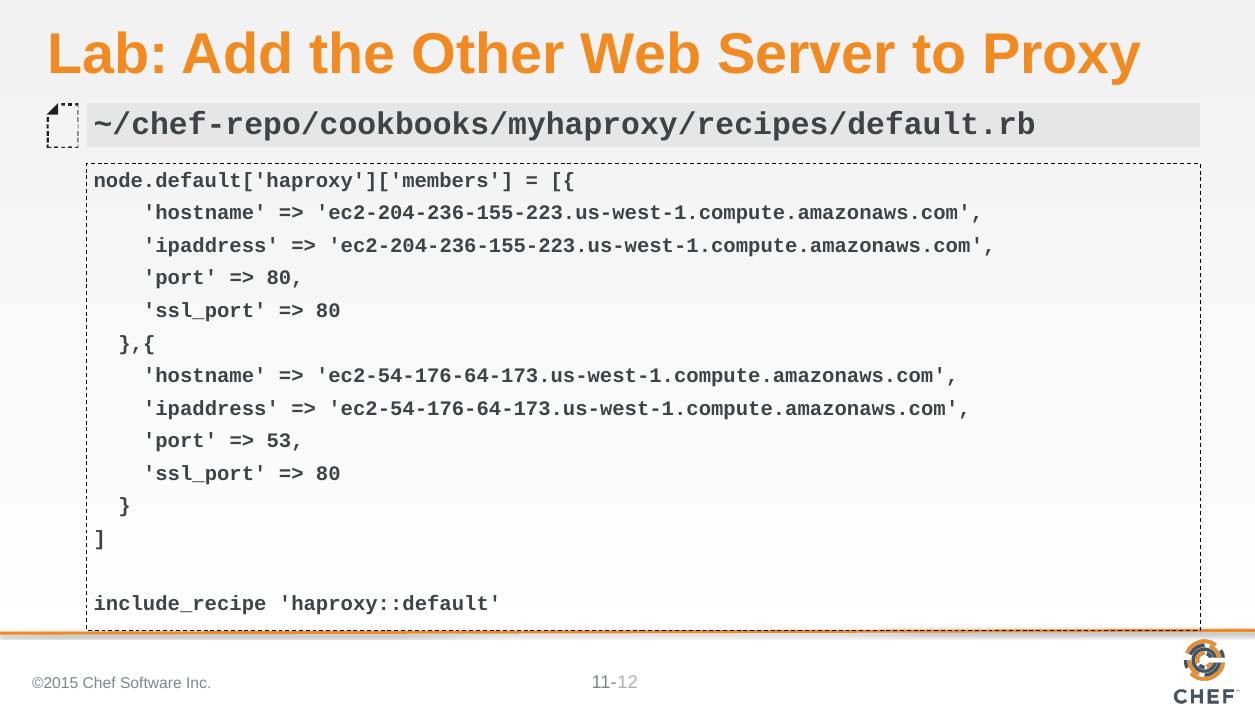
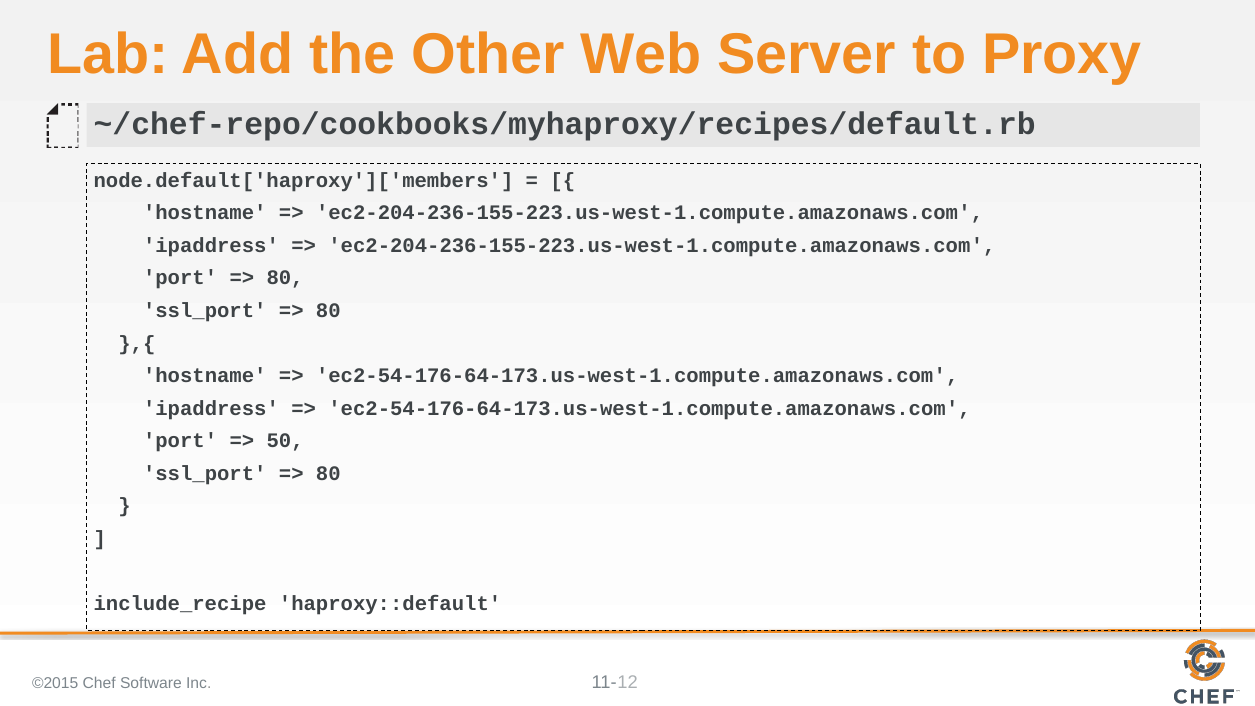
53: 53 -> 50
